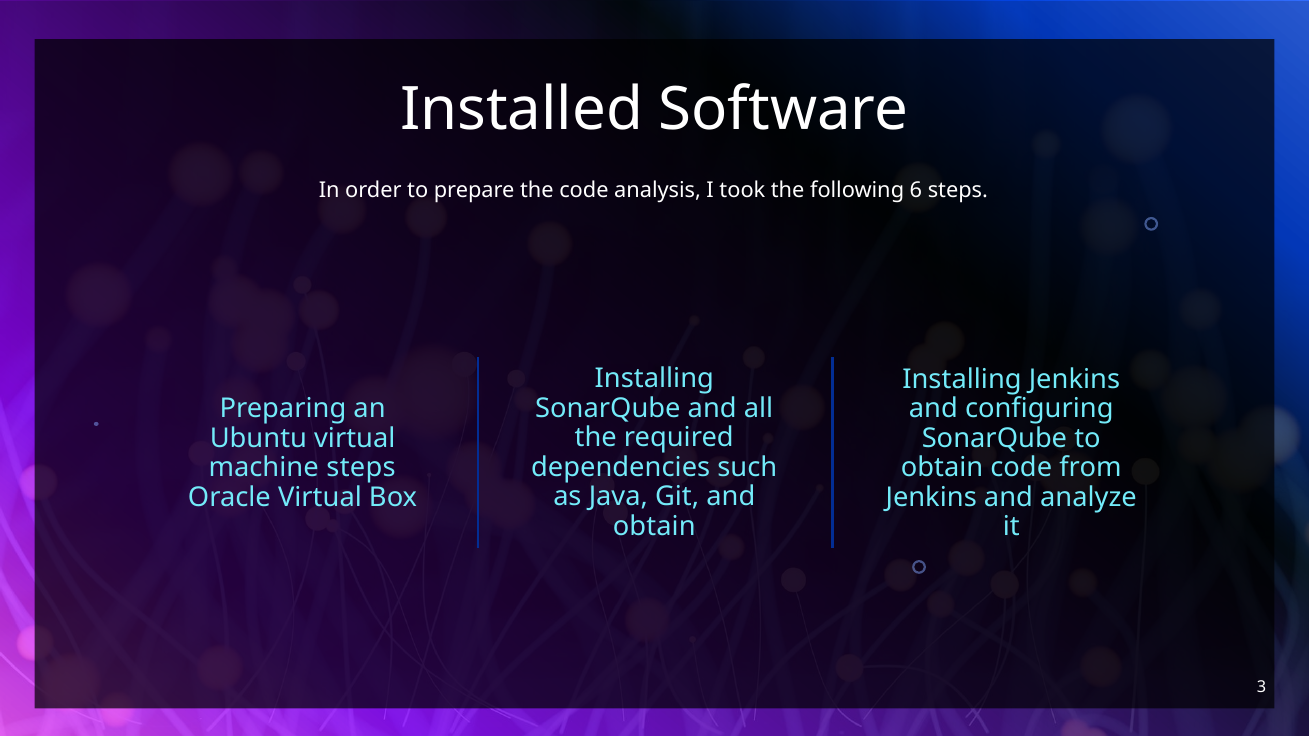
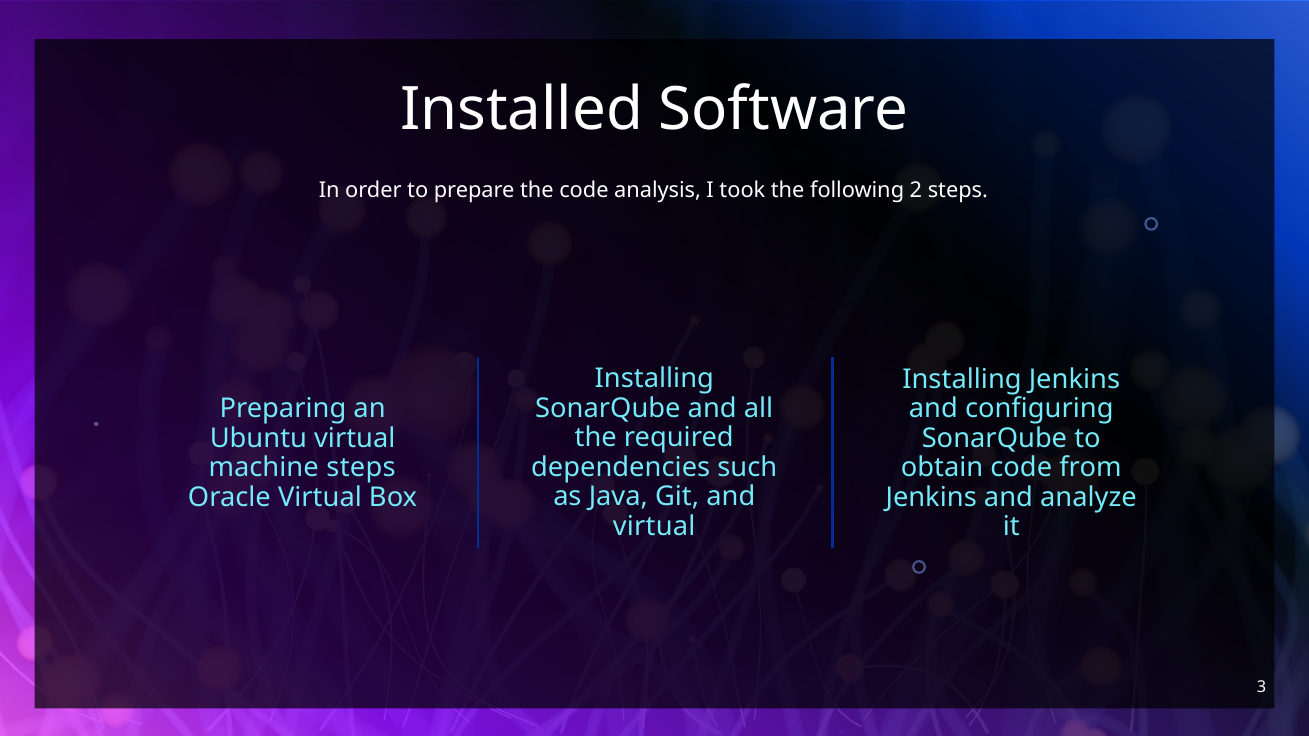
6: 6 -> 2
obtain at (654, 526): obtain -> virtual
